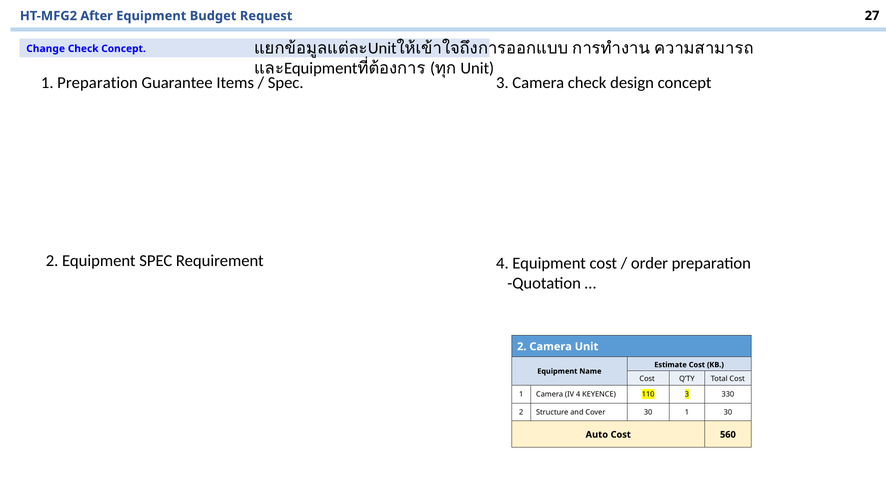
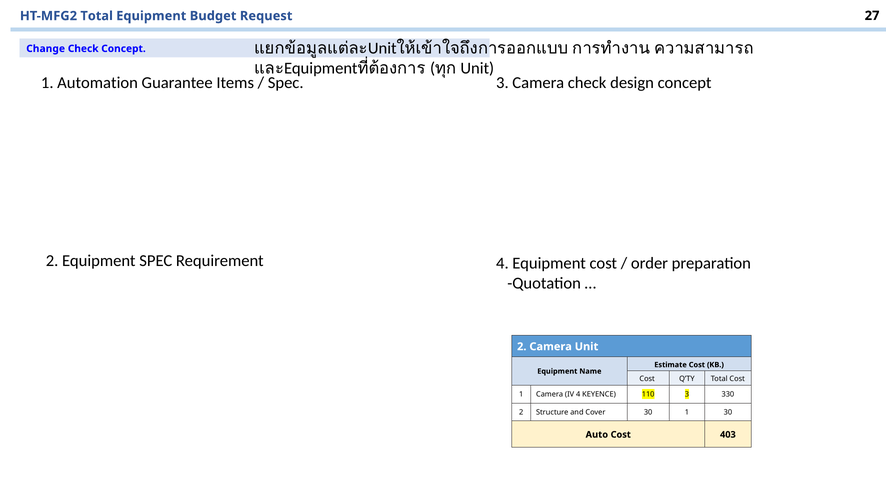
HT-MFG2 After: After -> Total
1 Preparation: Preparation -> Automation
560: 560 -> 403
